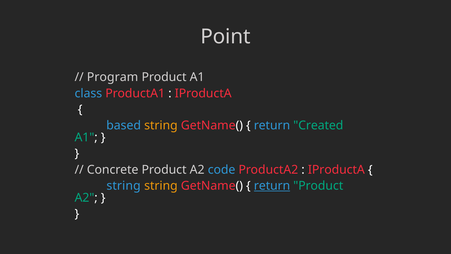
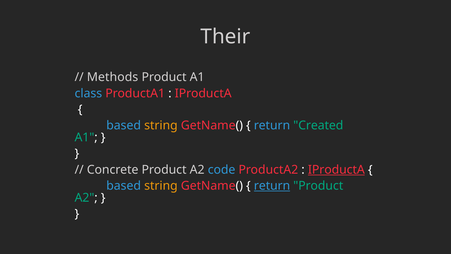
Point: Point -> Their
Program: Program -> Methods
IProductA at (336, 169) underline: none -> present
string at (124, 186): string -> based
